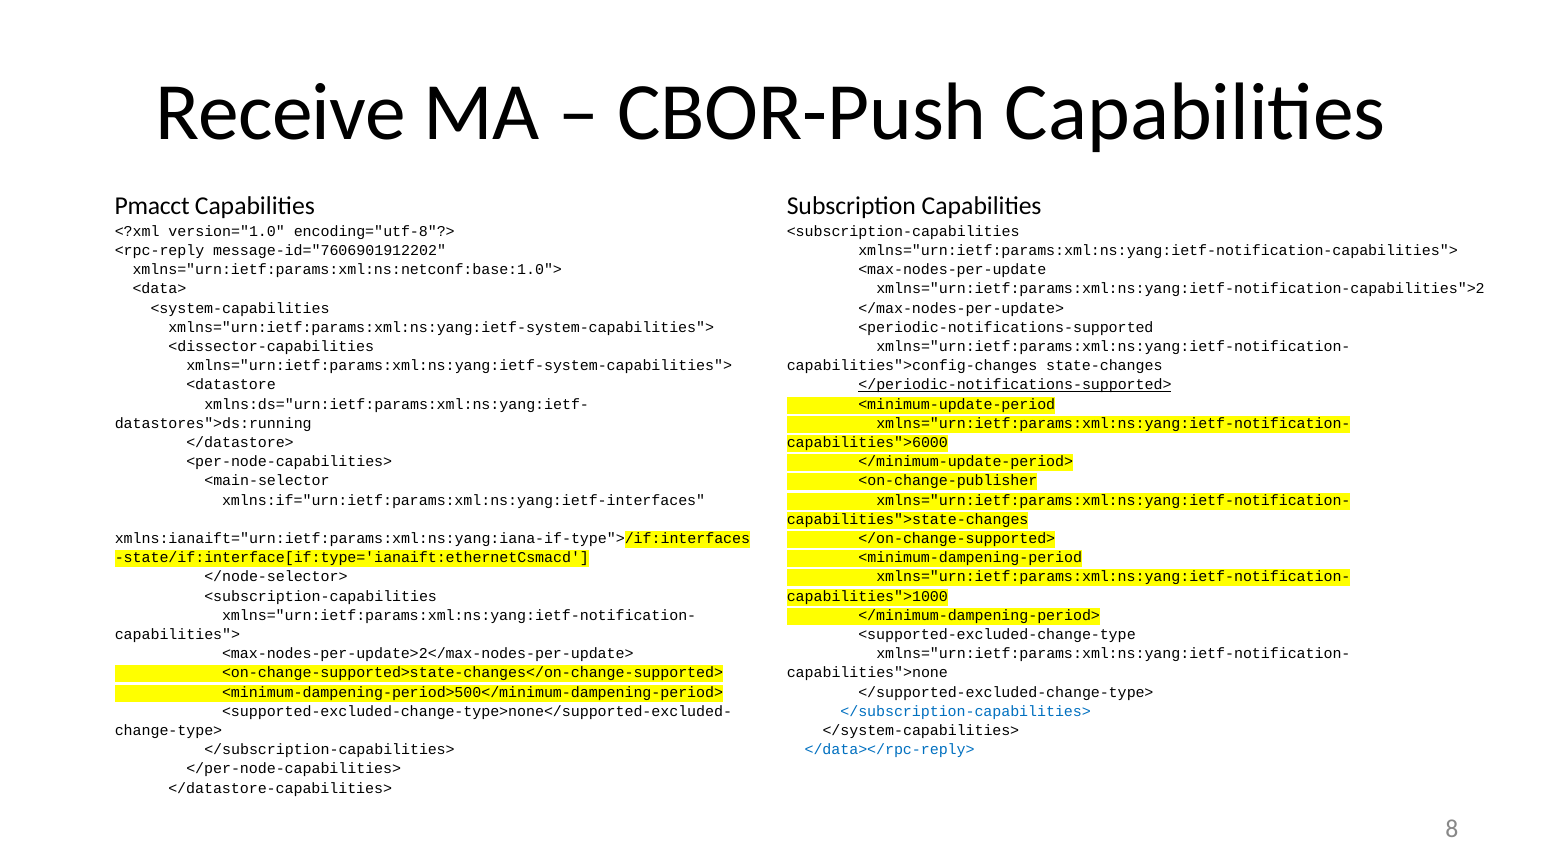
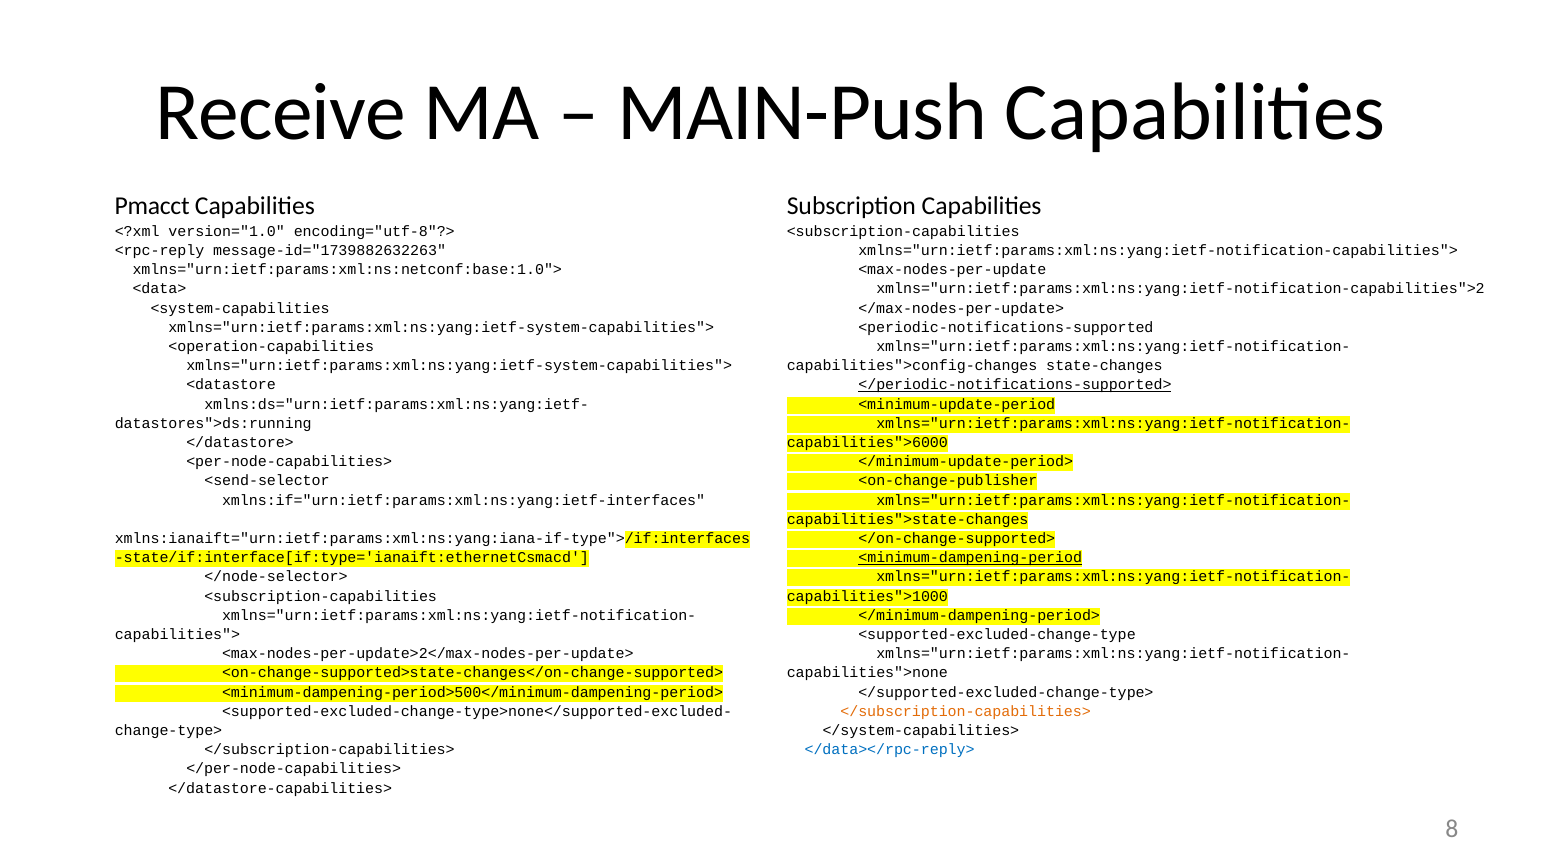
CBOR-Push: CBOR-Push -> MAIN-Push
message-id="7606901912202: message-id="7606901912202 -> message-id="1739882632263
<dissector-capabilities: <dissector-capabilities -> <operation-capabilities
<main-selector: <main-selector -> <send-selector
<minimum-dampening-period underline: none -> present
</subscription-capabilities> at (966, 711) colour: blue -> orange
